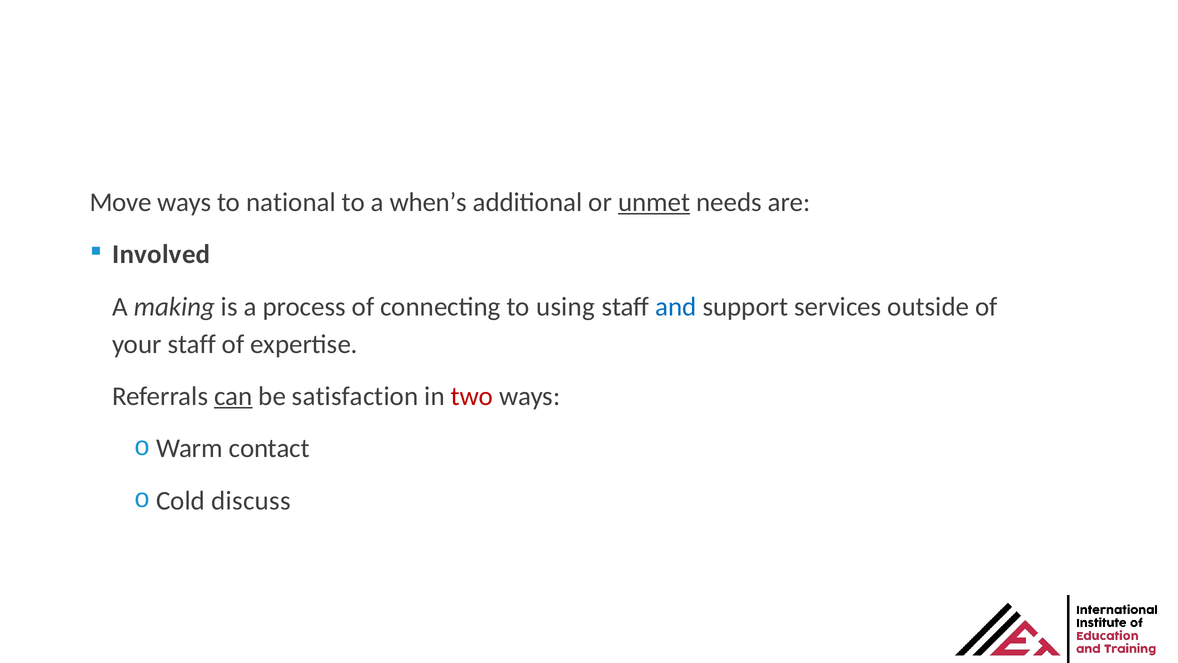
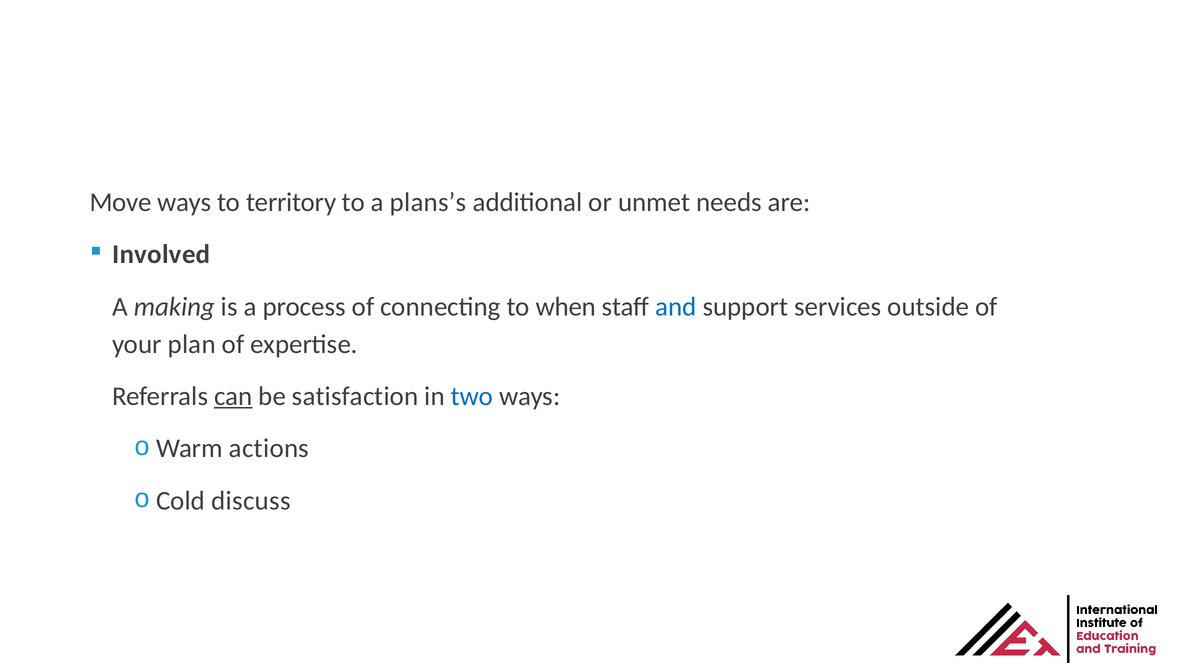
national: national -> territory
when’s: when’s -> plans’s
unmet underline: present -> none
using: using -> when
your staff: staff -> plan
two colour: red -> blue
contact: contact -> actions
